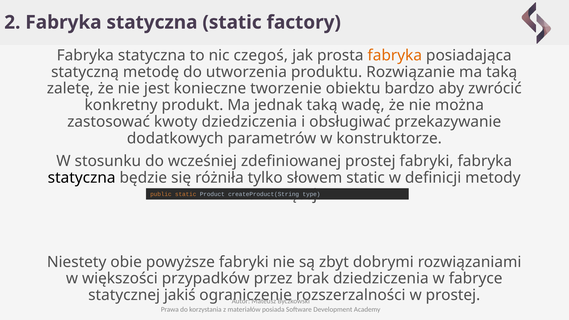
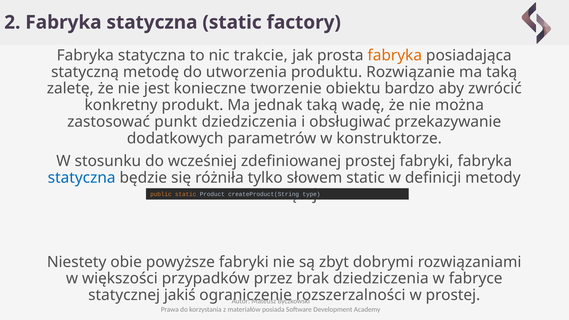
czegoś: czegoś -> trakcie
kwoty: kwoty -> punkt
statyczna at (82, 178) colour: black -> blue
